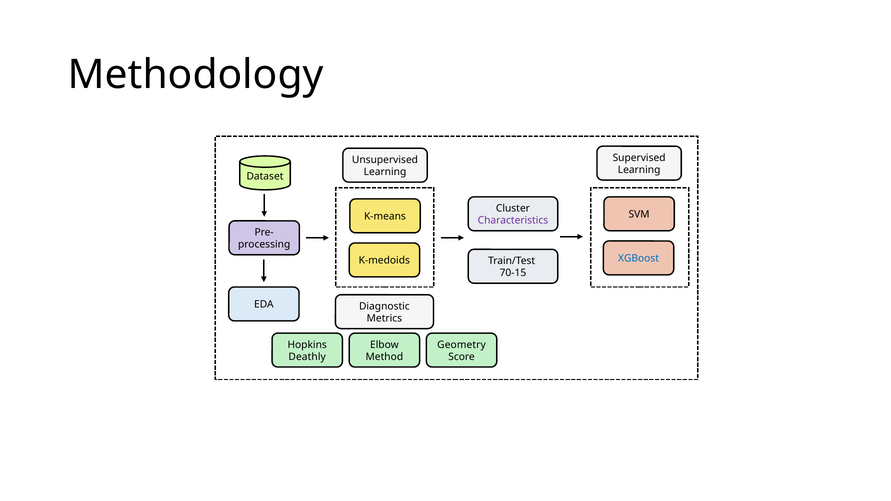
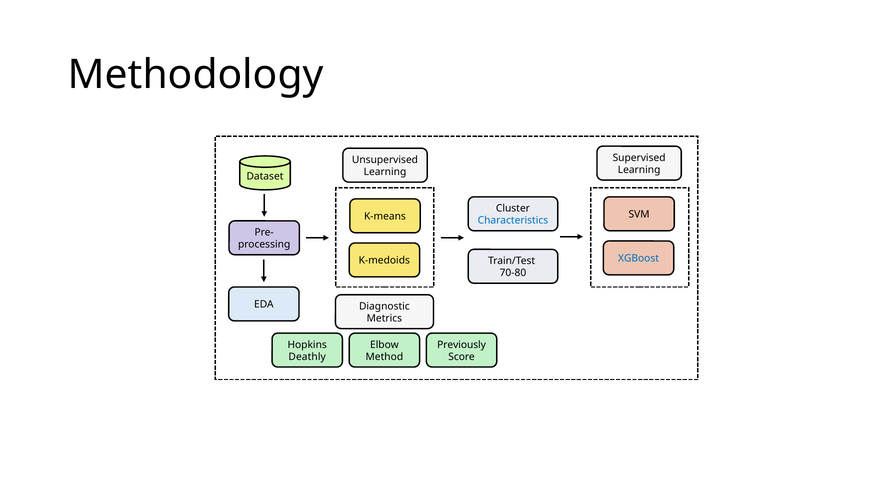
Characteristics colour: purple -> blue
70-15: 70-15 -> 70-80
Geometry: Geometry -> Previously
